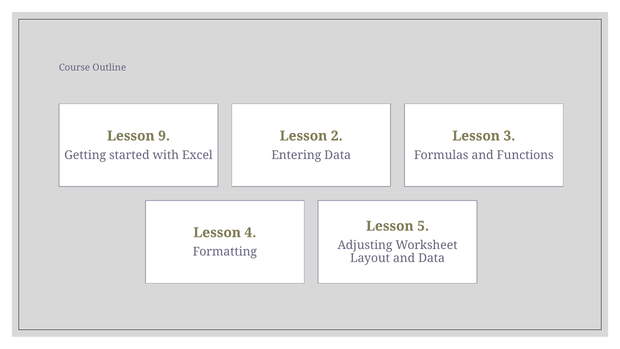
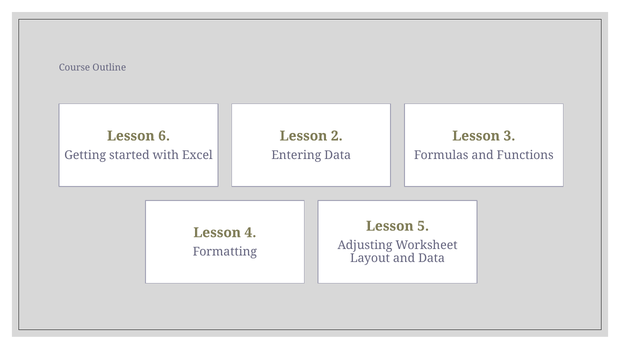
9: 9 -> 6
